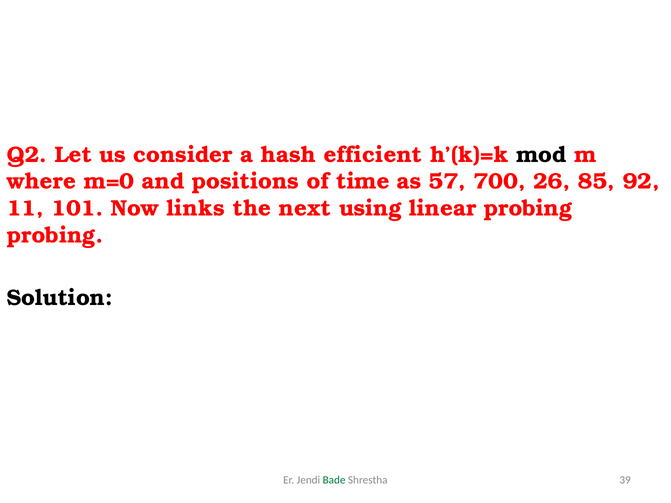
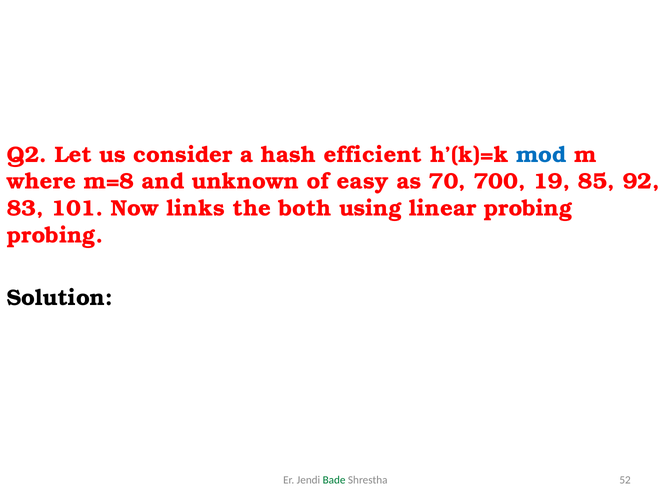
mod colour: black -> blue
m=0: m=0 -> m=8
positions: positions -> unknown
time: time -> easy
57: 57 -> 70
26: 26 -> 19
11: 11 -> 83
next: next -> both
39: 39 -> 52
